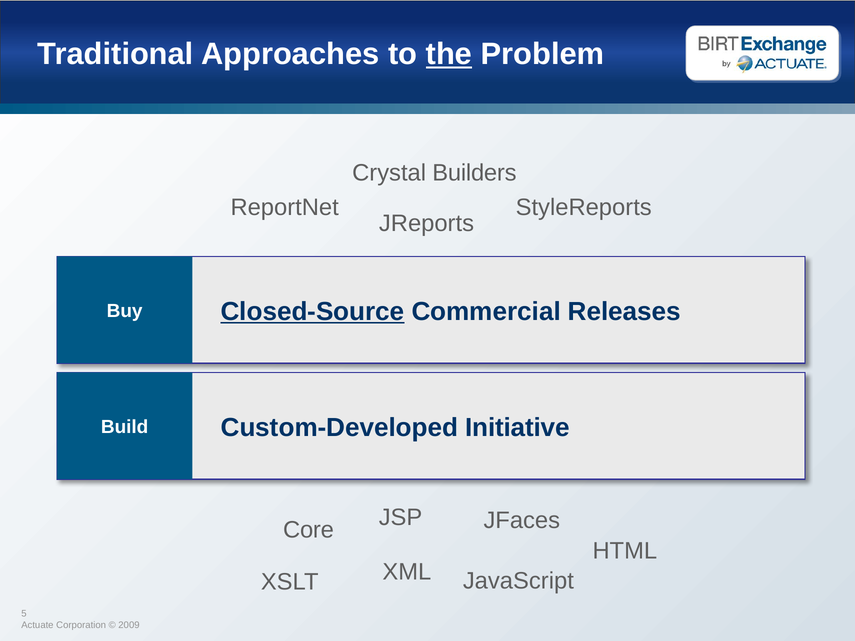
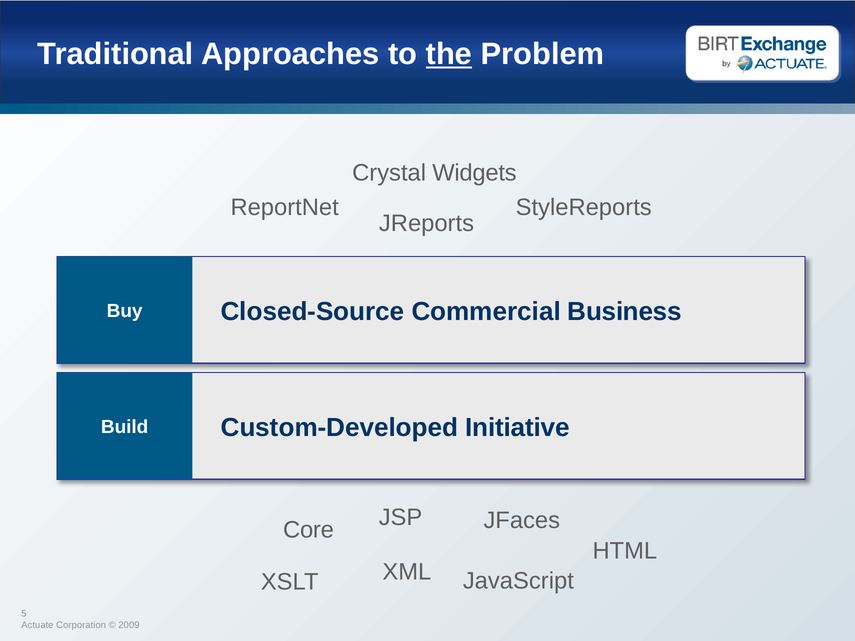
Builders: Builders -> Widgets
Closed-Source underline: present -> none
Releases: Releases -> Business
